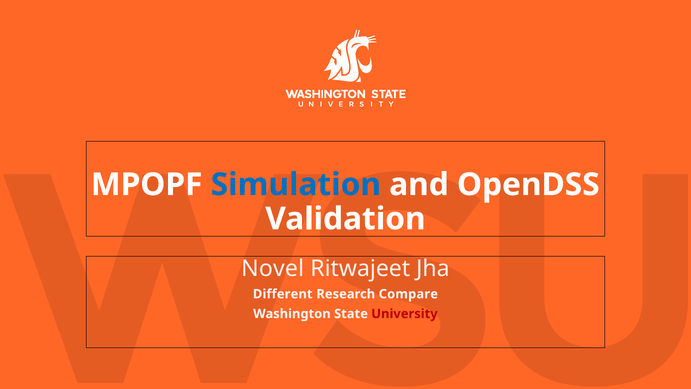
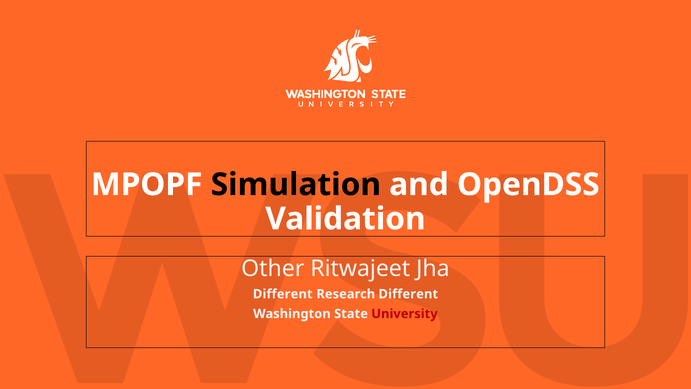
Simulation colour: blue -> black
Novel: Novel -> Other
Research Compare: Compare -> Different
